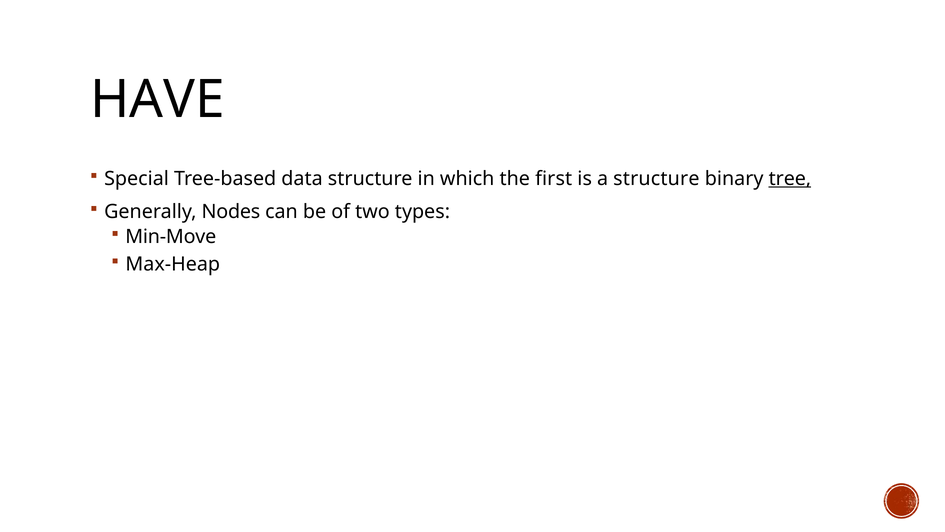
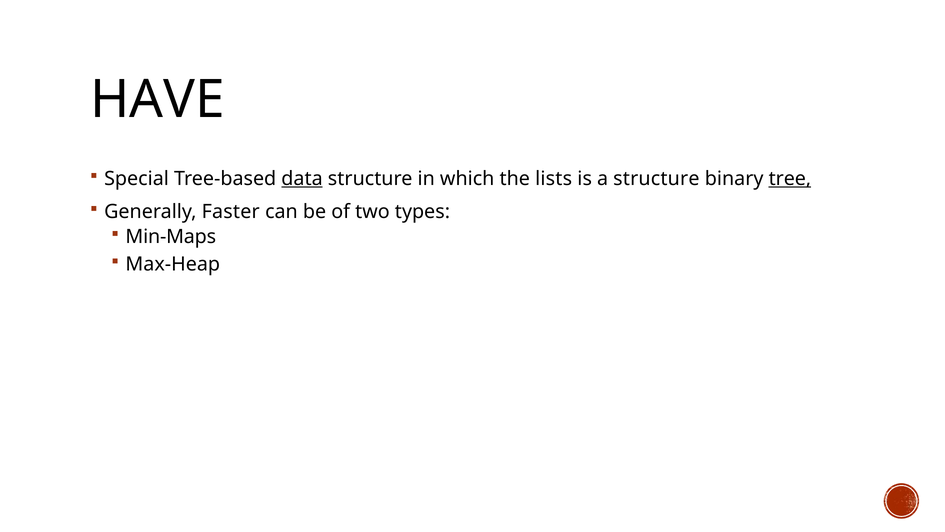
data underline: none -> present
first: first -> lists
Nodes: Nodes -> Faster
Min-Move: Min-Move -> Min-Maps
